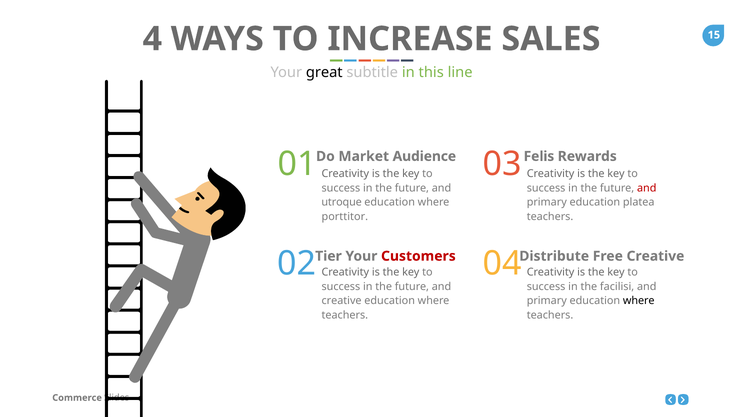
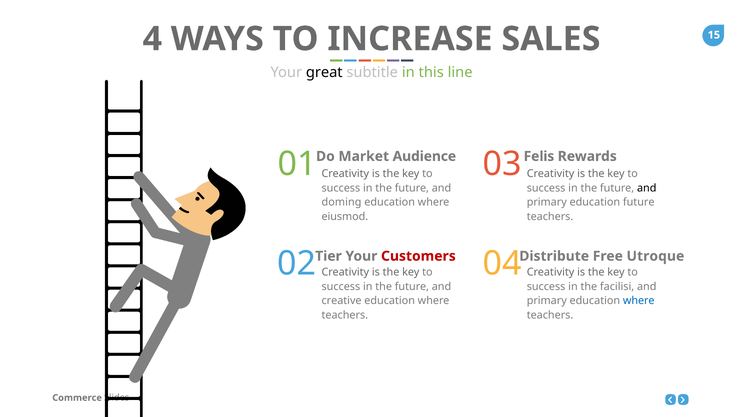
and at (647, 188) colour: red -> black
utroque: utroque -> doming
education platea: platea -> future
porttitor: porttitor -> eiusmod
Free Creative: Creative -> Utroque
where at (639, 301) colour: black -> blue
